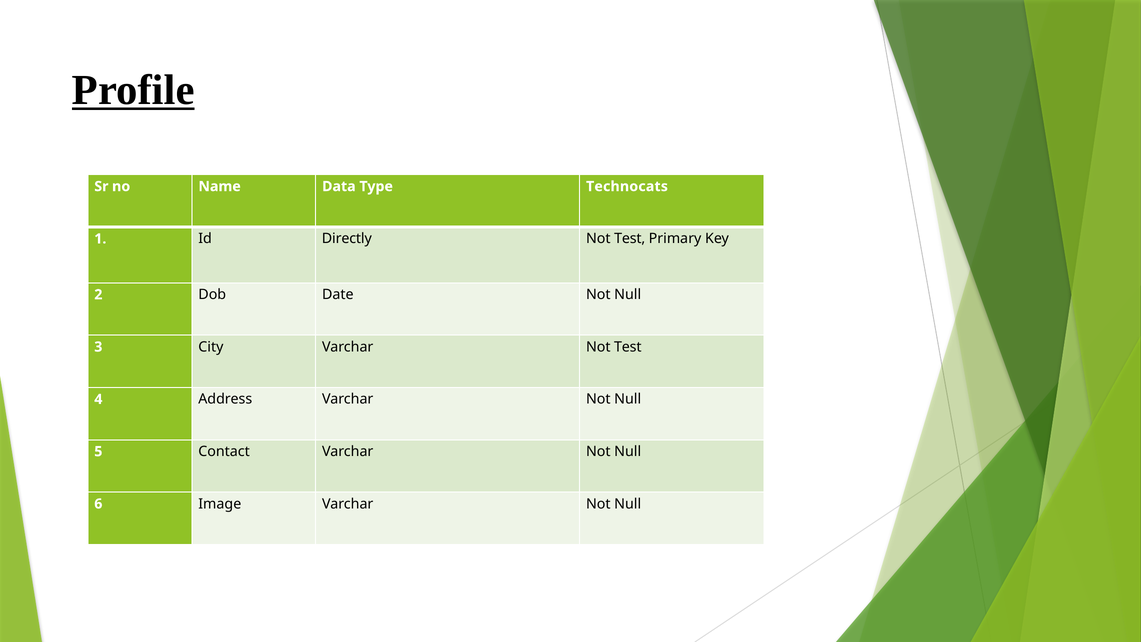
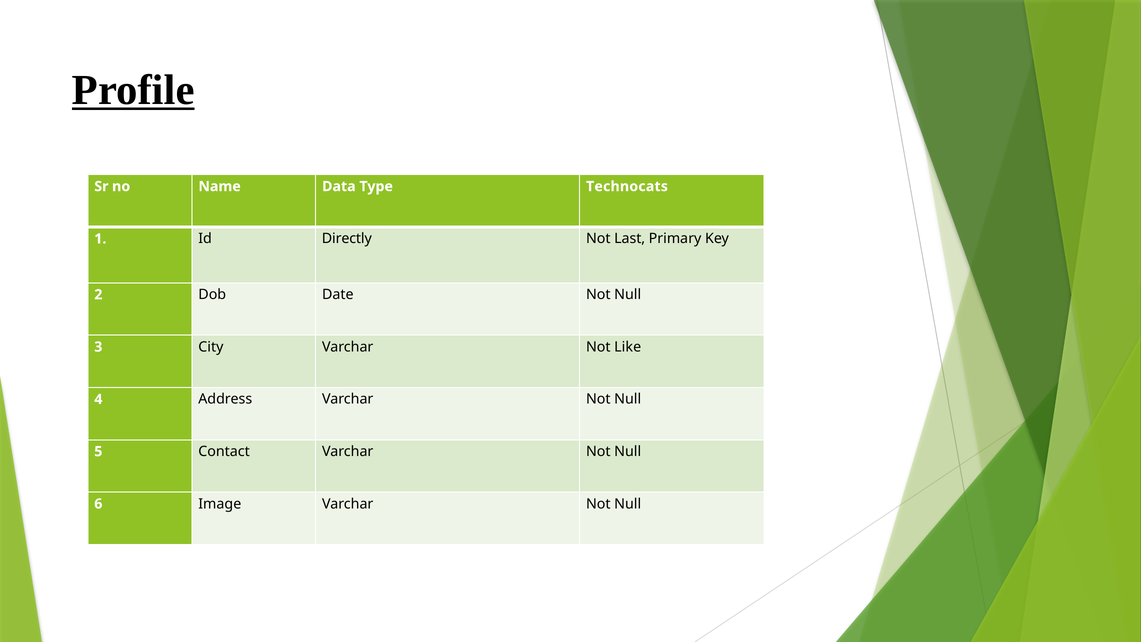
Test at (630, 239): Test -> Last
Varchar Not Test: Test -> Like
